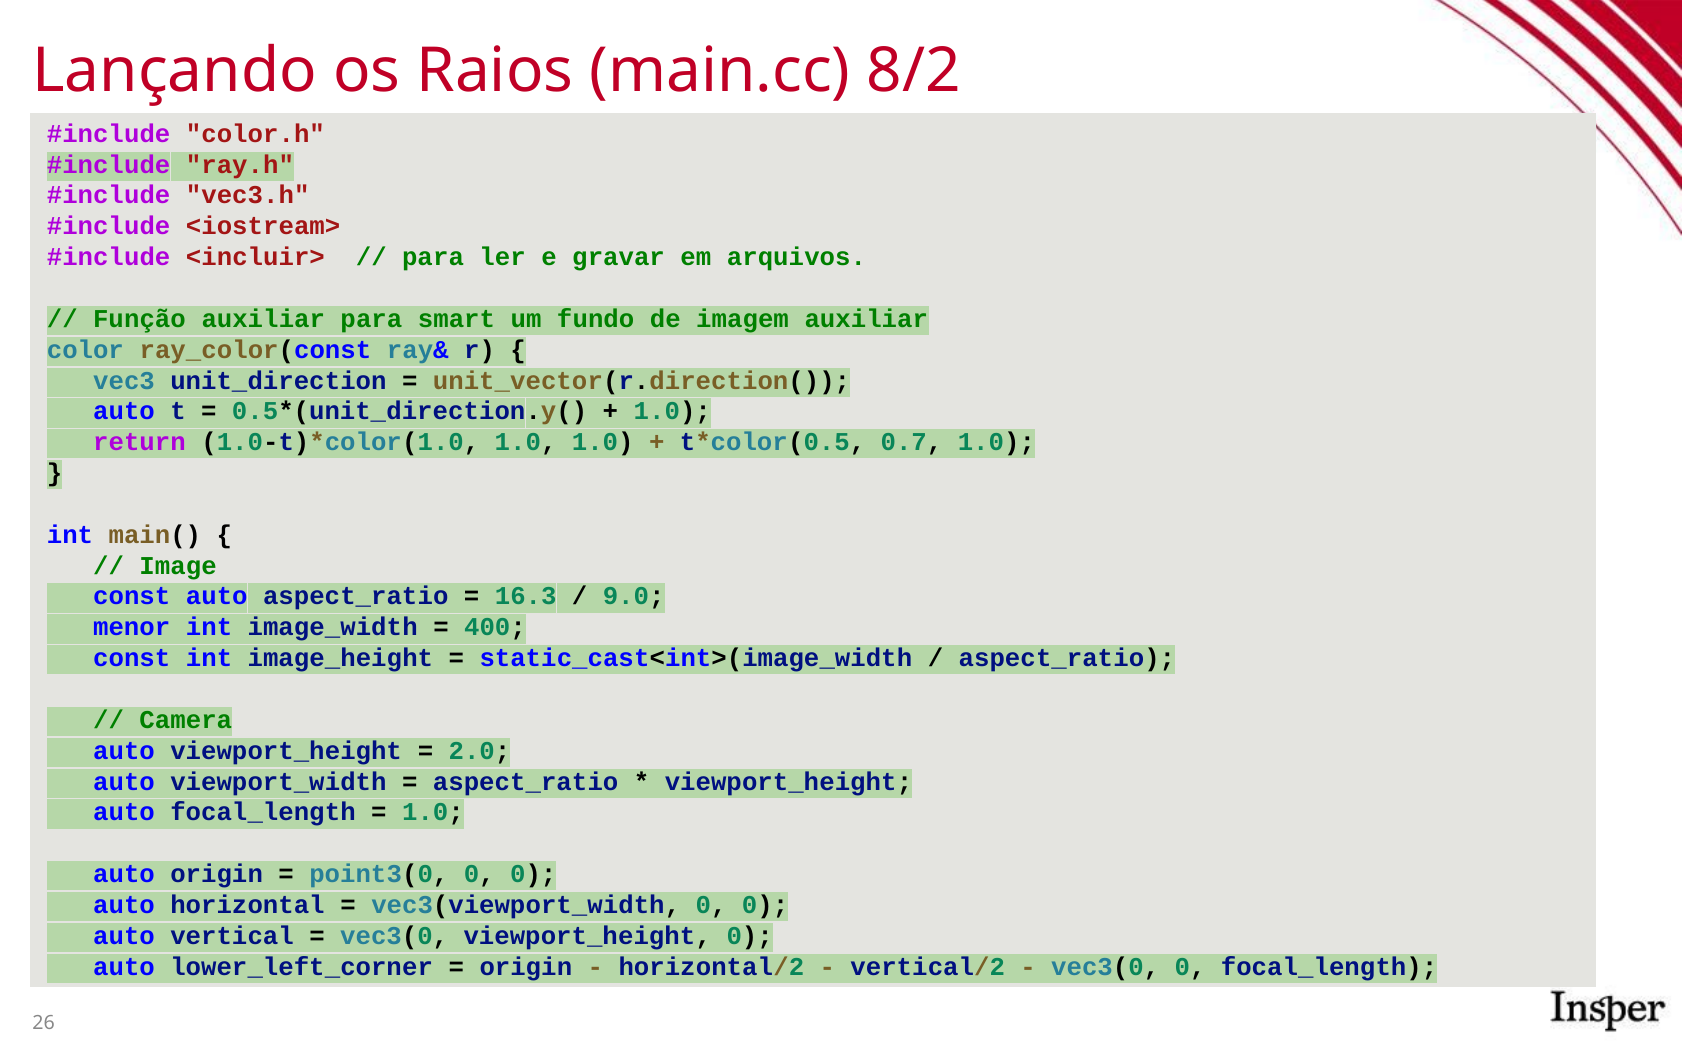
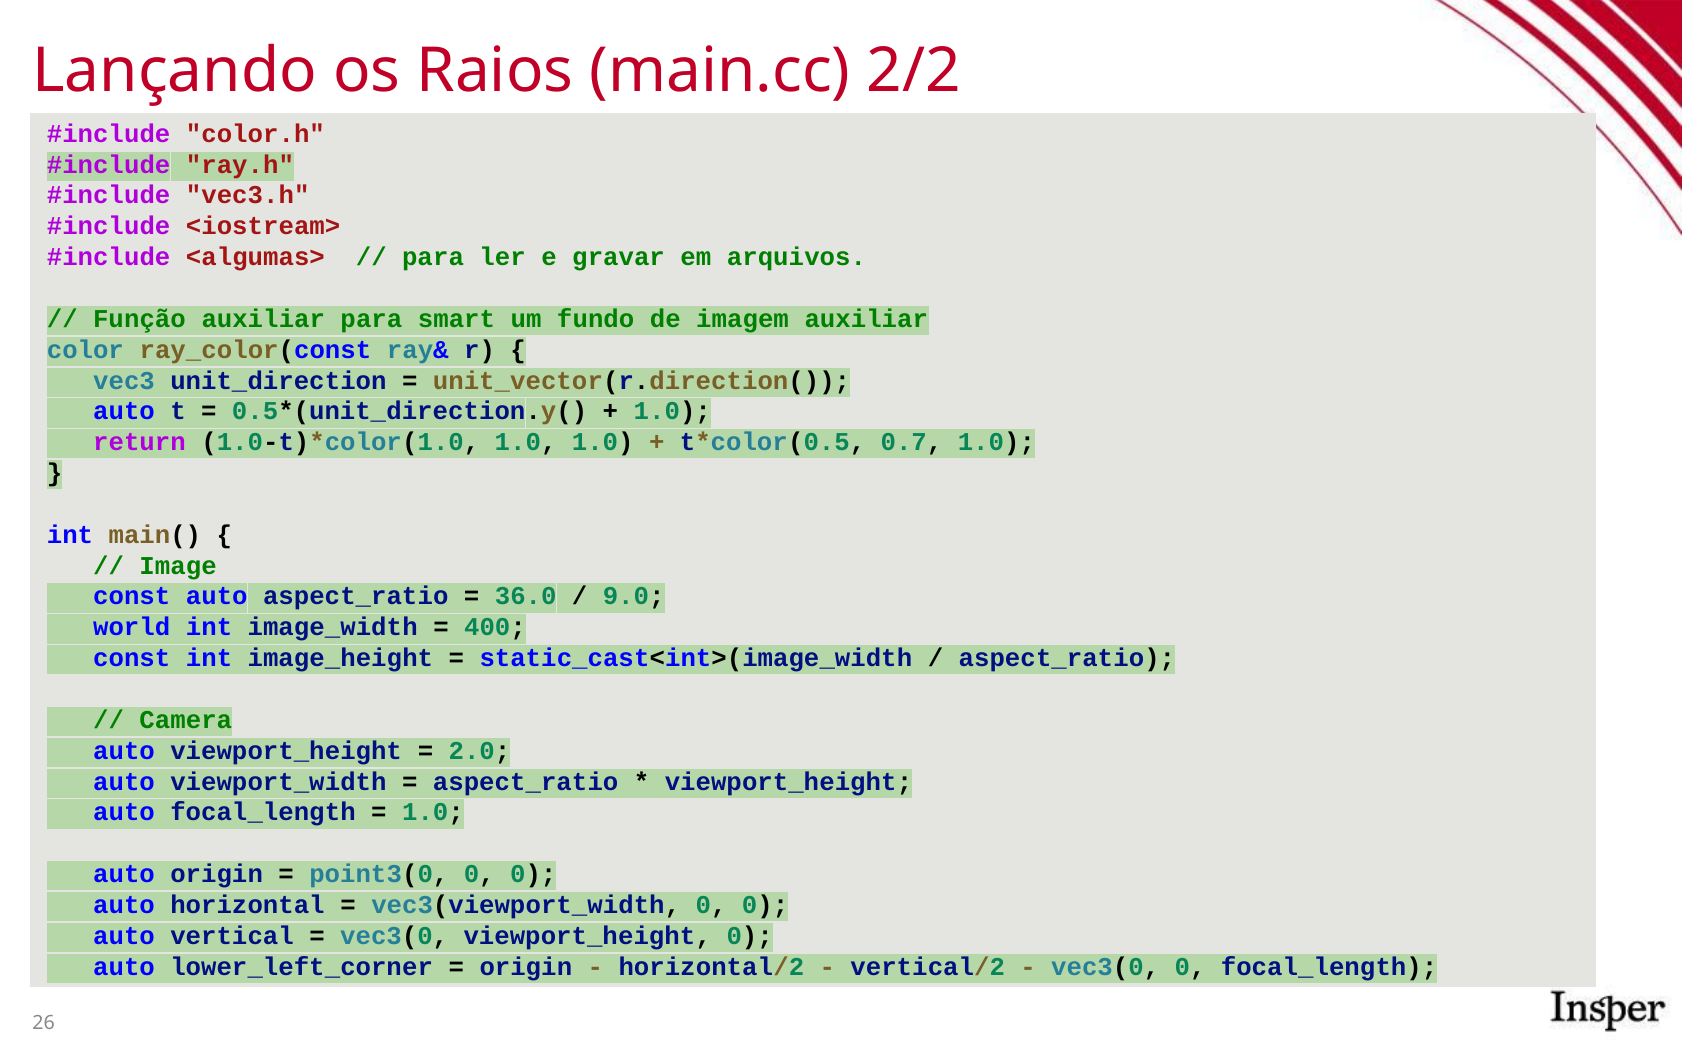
8/2: 8/2 -> 2/2
<incluir>: <incluir> -> <algumas>
16.3: 16.3 -> 36.0
menor: menor -> world
